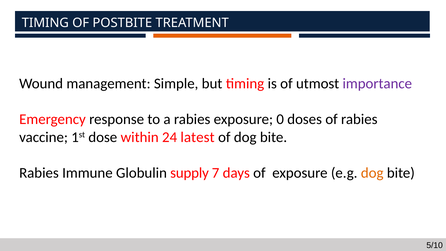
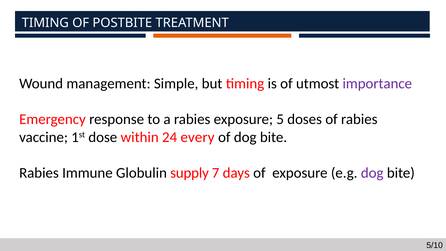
0: 0 -> 5
latest: latest -> every
dog at (372, 173) colour: orange -> purple
